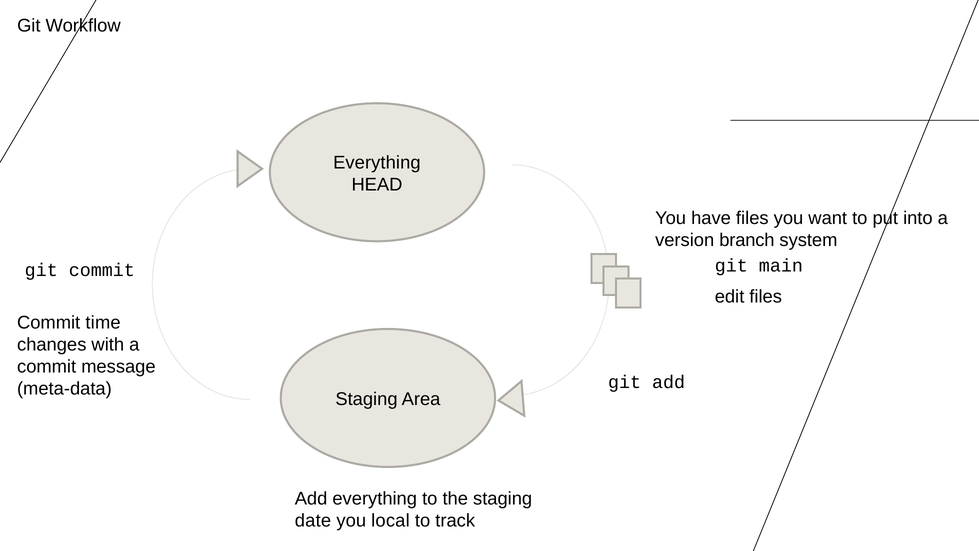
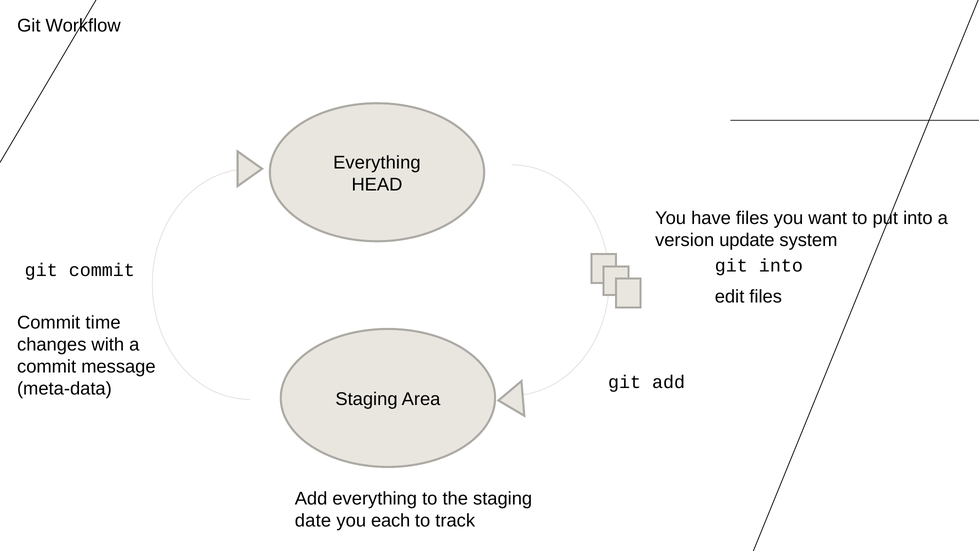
branch: branch -> update
git main: main -> into
local: local -> each
